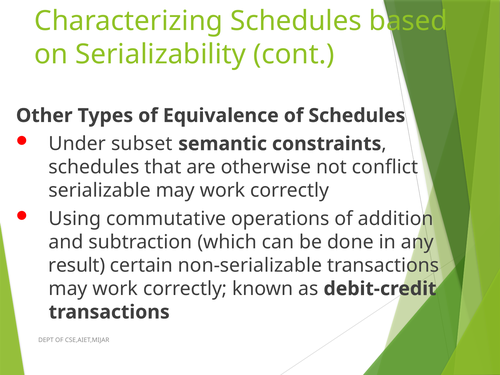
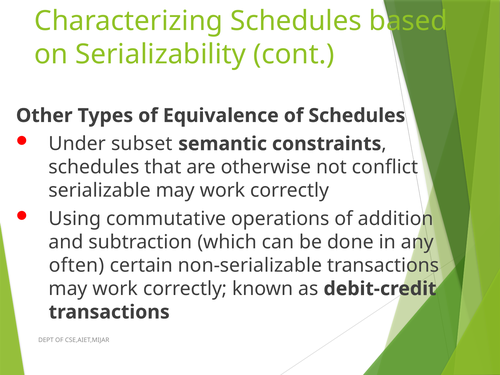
result: result -> often
